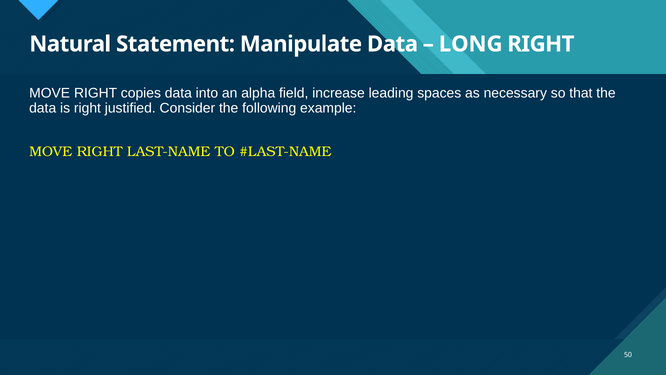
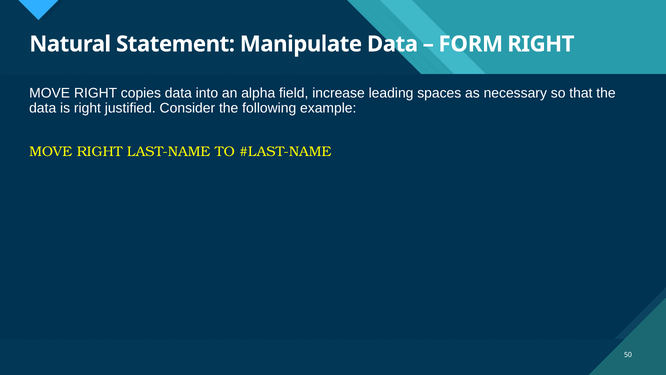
LONG: LONG -> FORM
